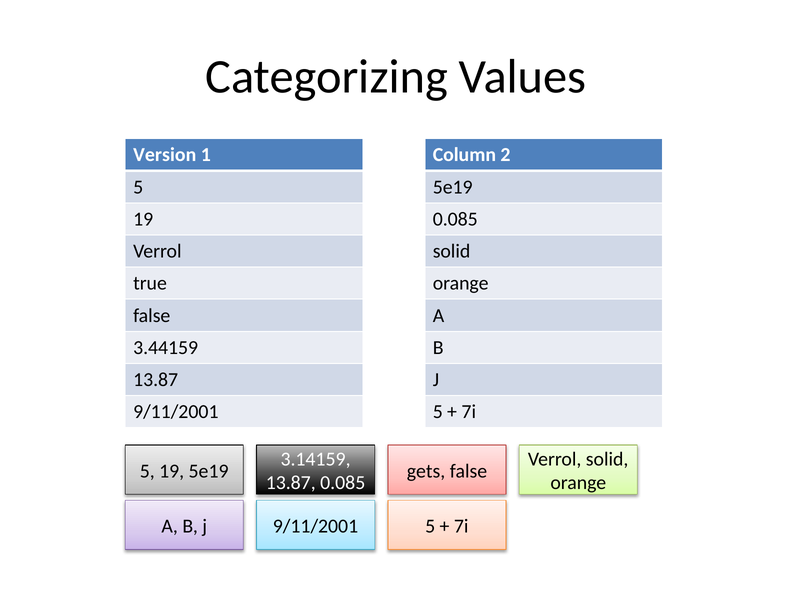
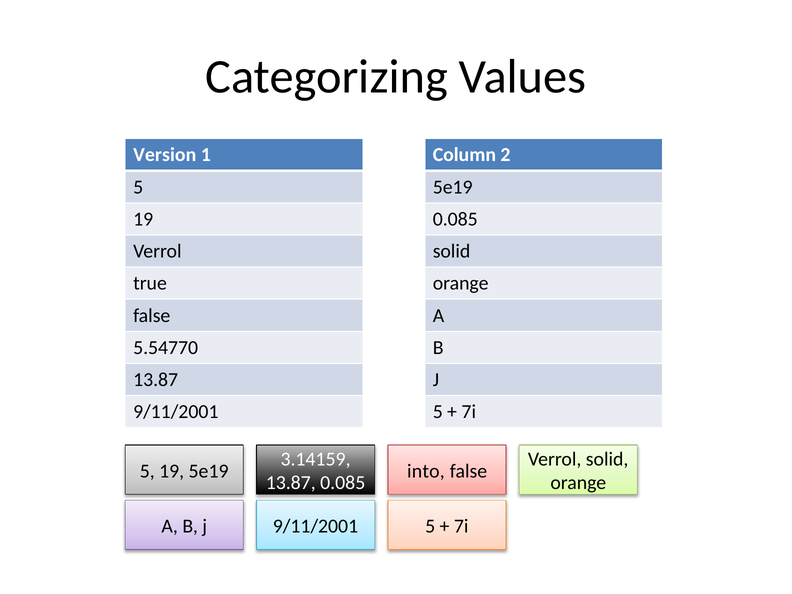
3.44159: 3.44159 -> 5.54770
gets: gets -> into
